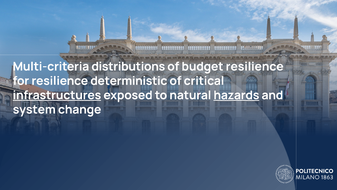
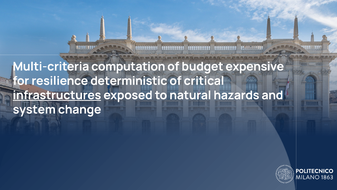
distributions: distributions -> computation
budget resilience: resilience -> expensive
hazards underline: present -> none
